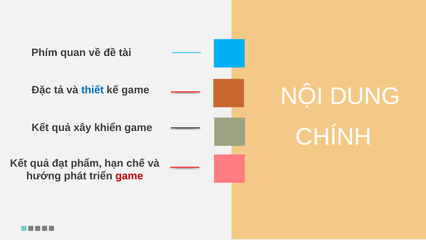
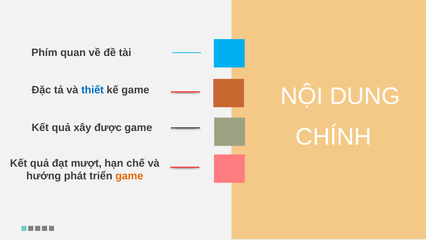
khiển: khiển -> được
phẩm: phẩm -> mượt
game at (129, 176) colour: red -> orange
